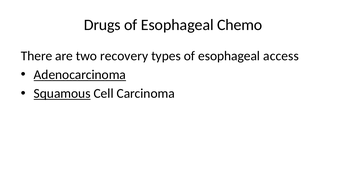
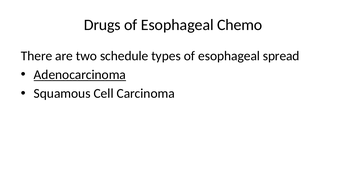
recovery: recovery -> schedule
access: access -> spread
Squamous underline: present -> none
